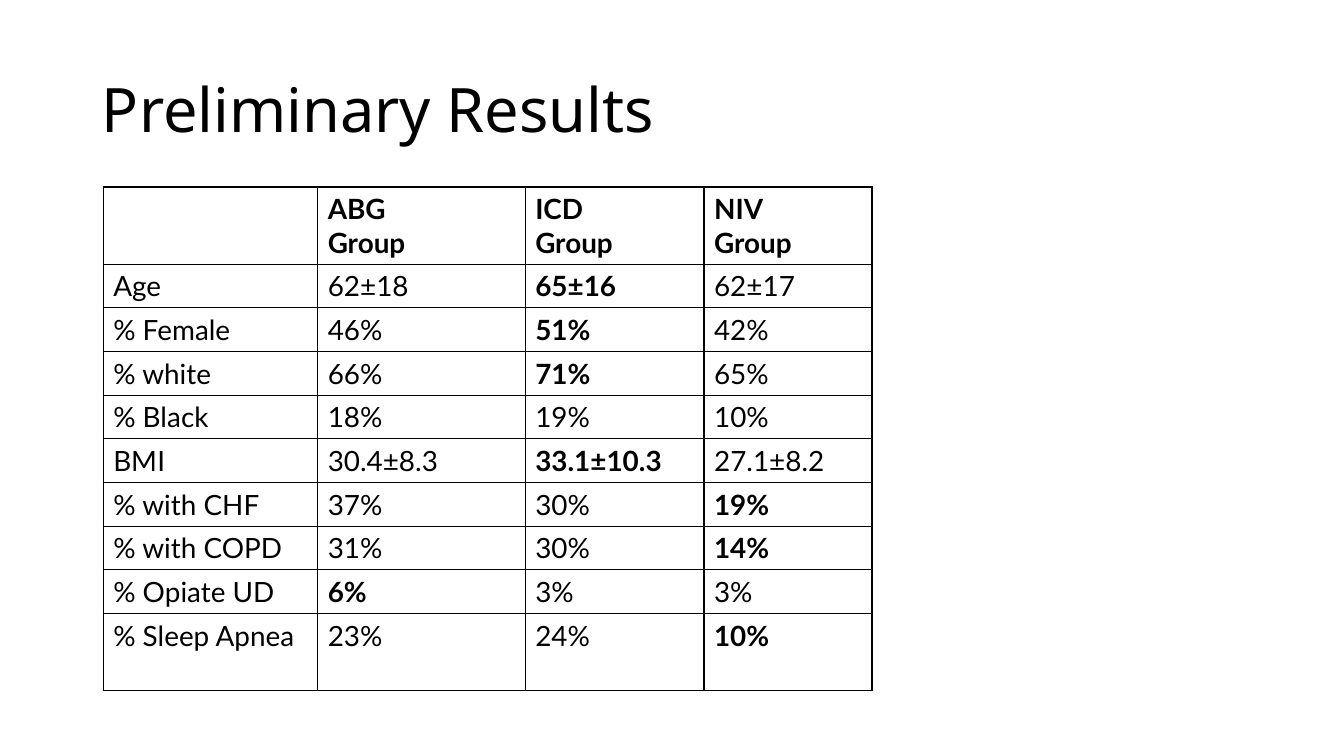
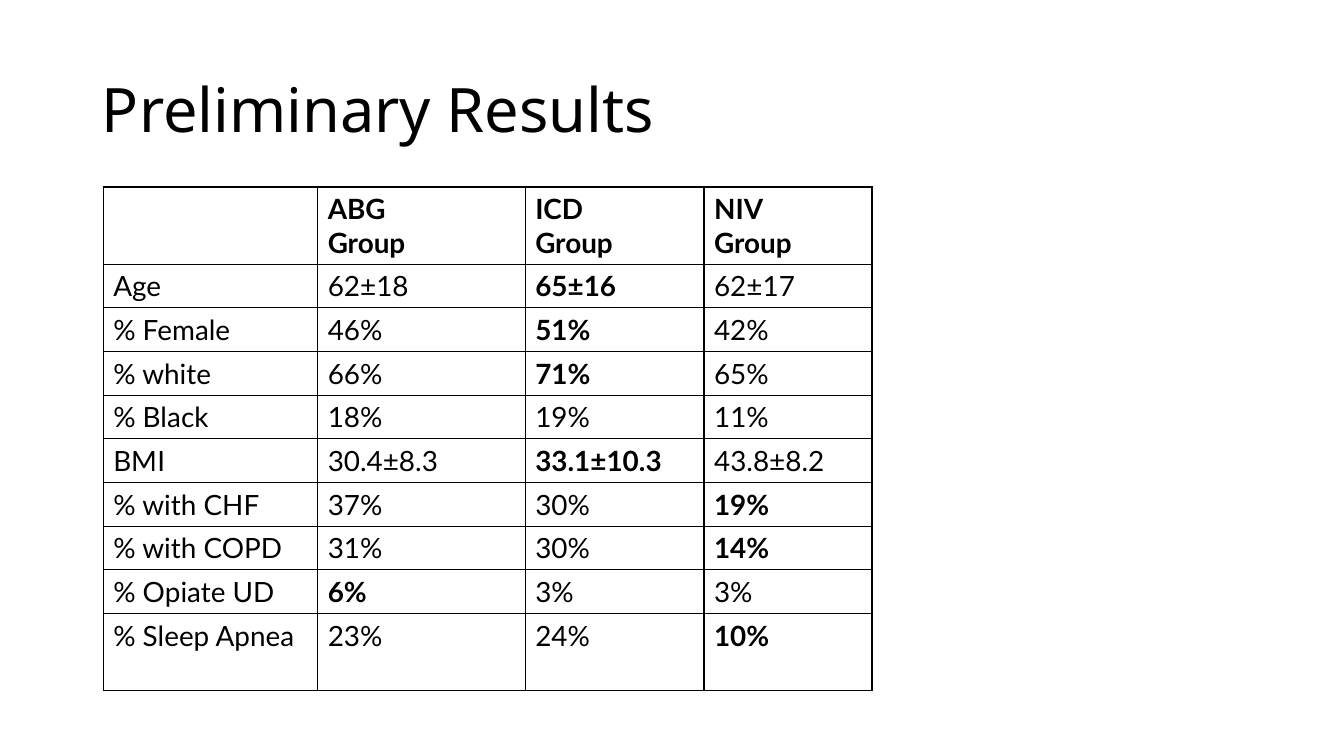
19% 10%: 10% -> 11%
27.1±8.2: 27.1±8.2 -> 43.8±8.2
